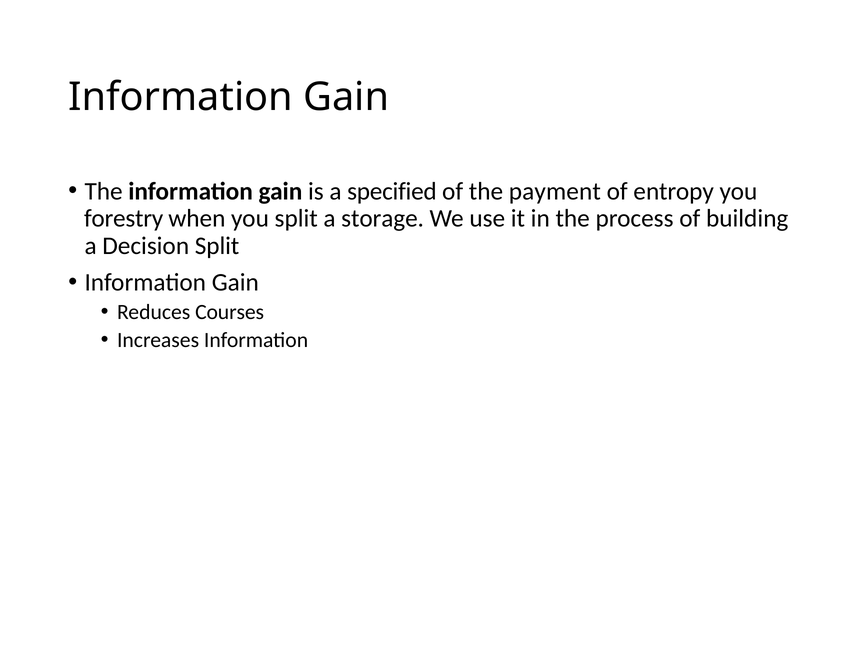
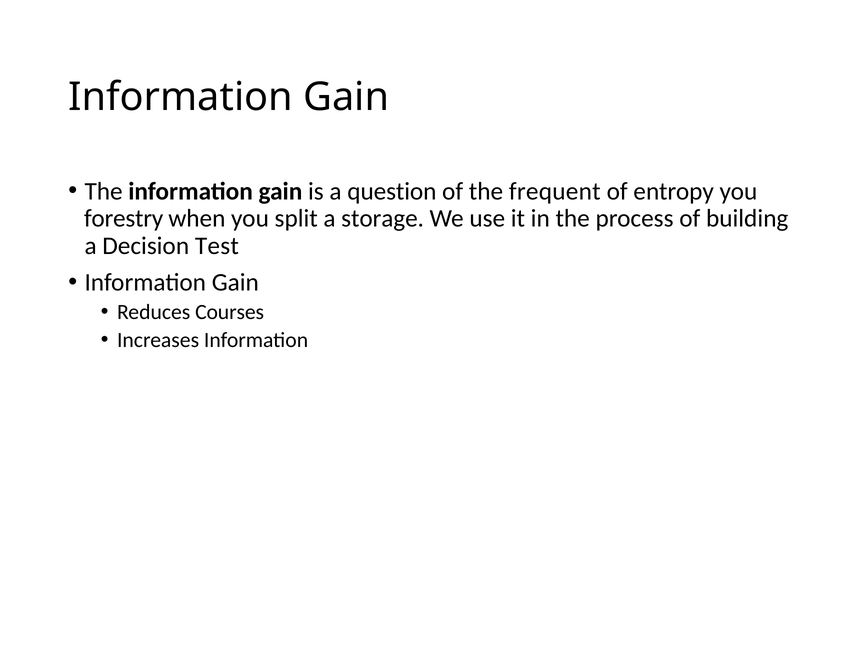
specified: specified -> question
payment: payment -> frequent
Decision Split: Split -> Test
